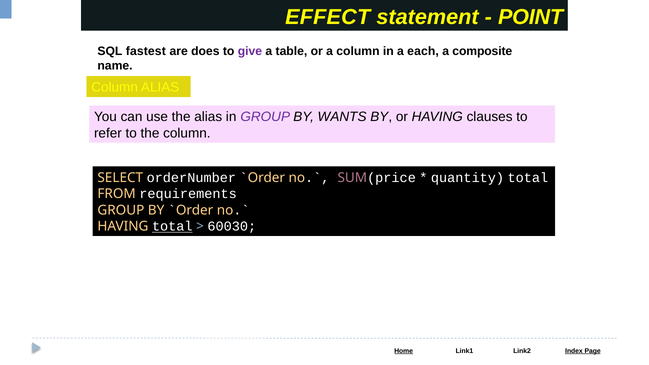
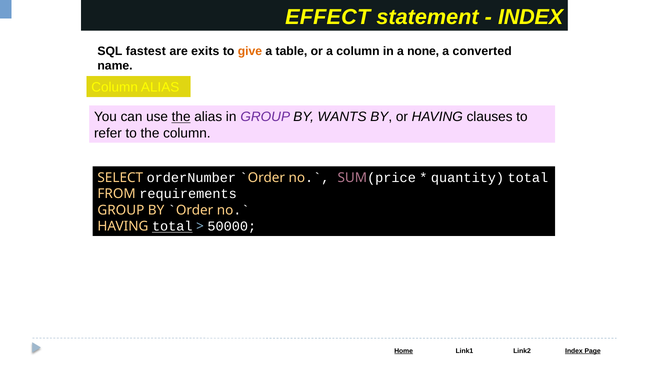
POINT at (531, 17): POINT -> INDEX
does: does -> exits
give colour: purple -> orange
each: each -> none
composite: composite -> converted
the at (181, 117) underline: none -> present
60030: 60030 -> 50000
